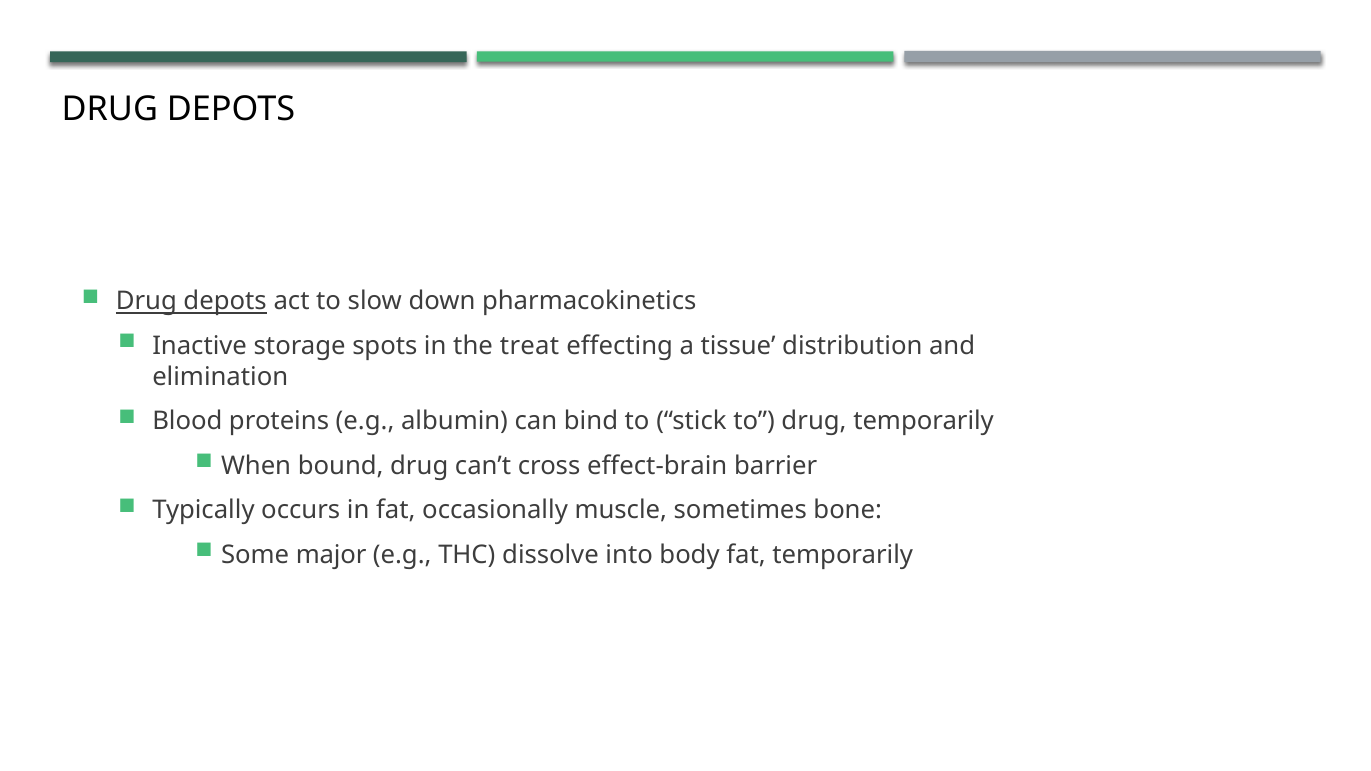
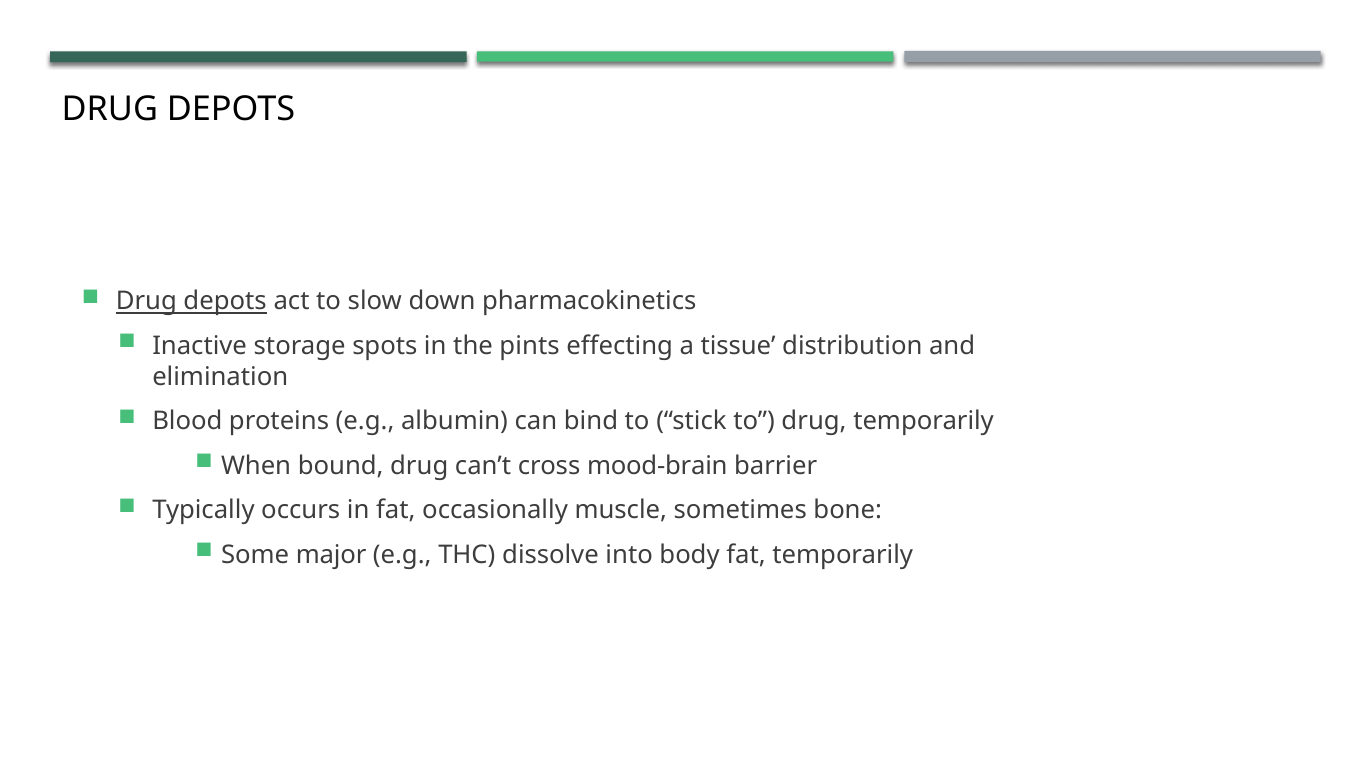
treat: treat -> pints
effect-brain: effect-brain -> mood-brain
